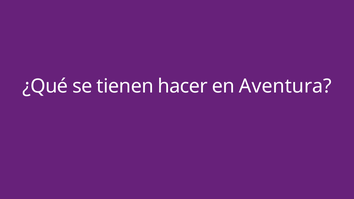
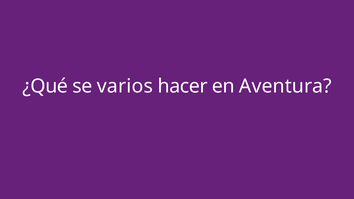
tienen: tienen -> varios
